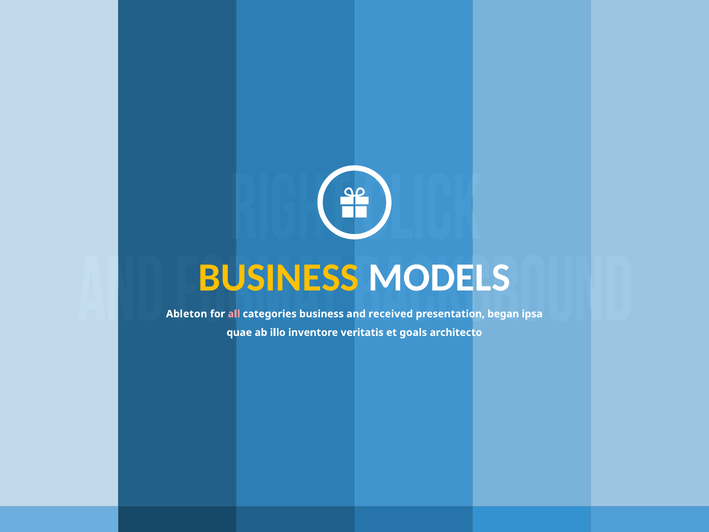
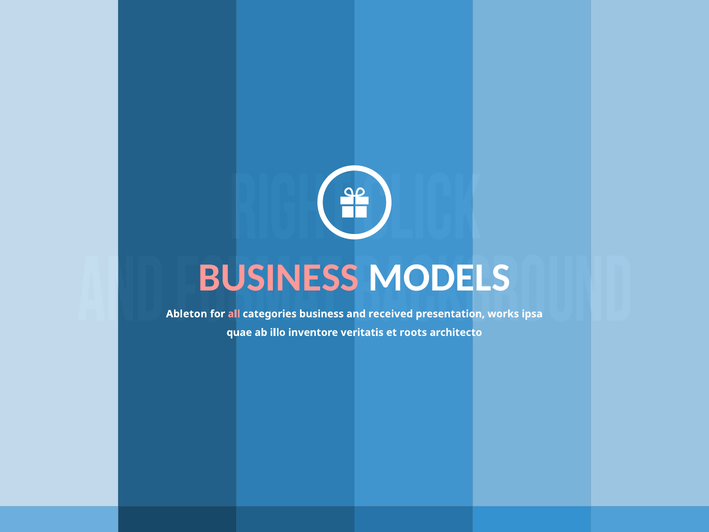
BUSINESS at (279, 277) colour: yellow -> pink
began: began -> works
goals: goals -> roots
